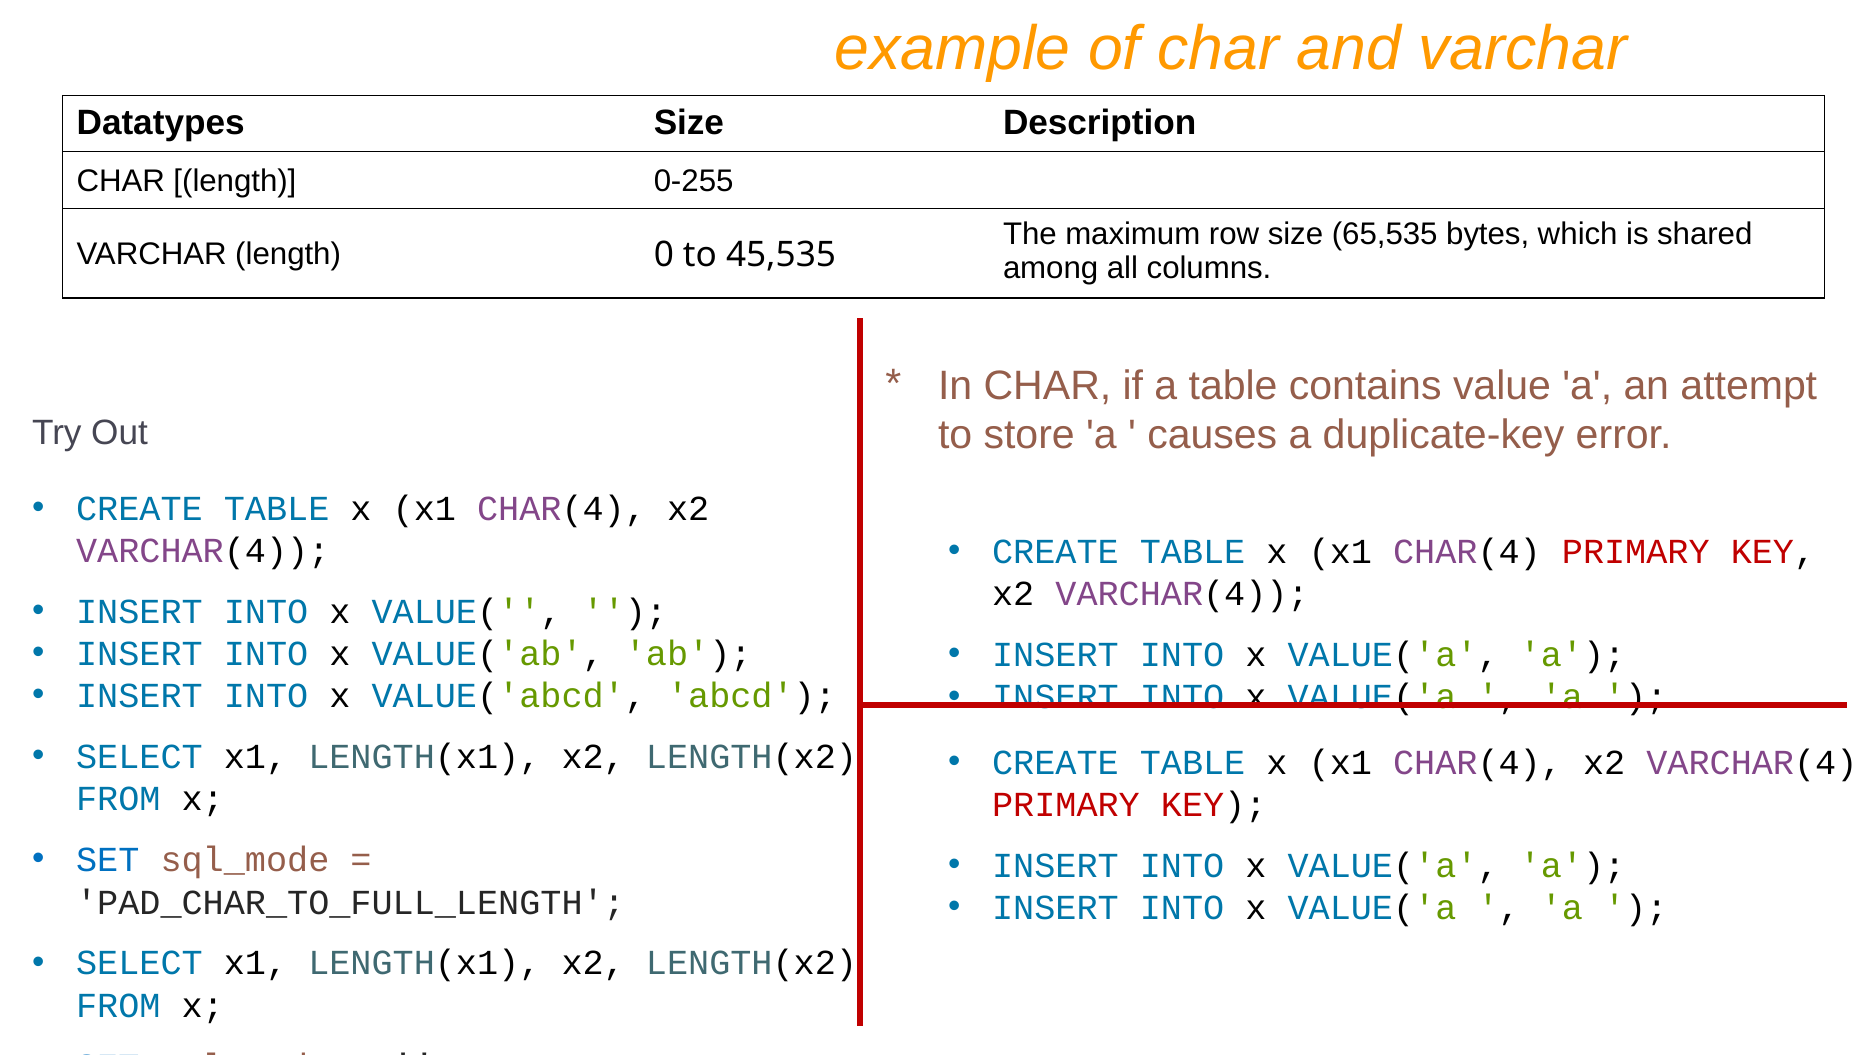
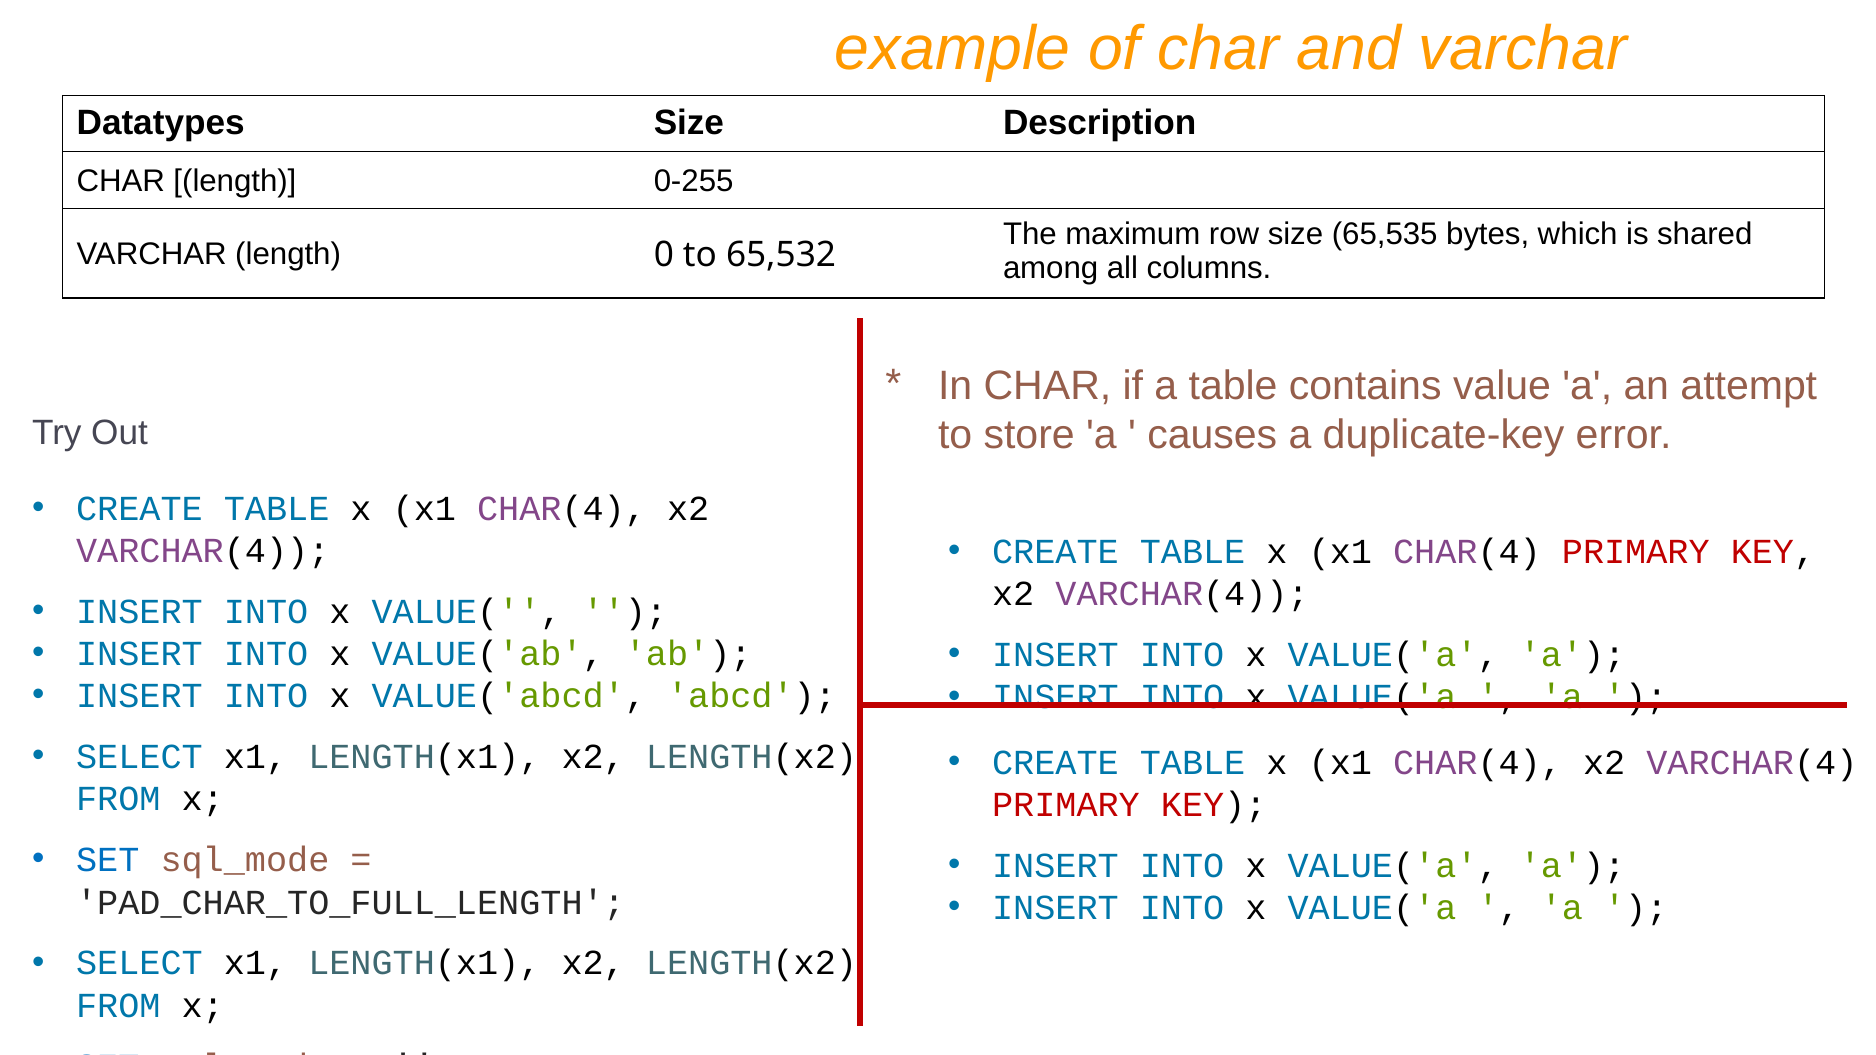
45,535: 45,535 -> 65,532
